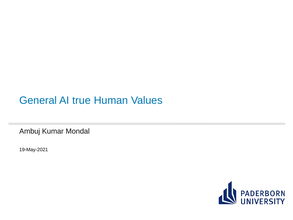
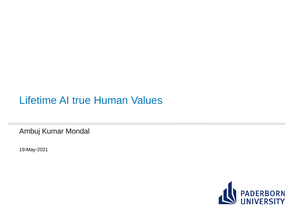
General: General -> Lifetime
